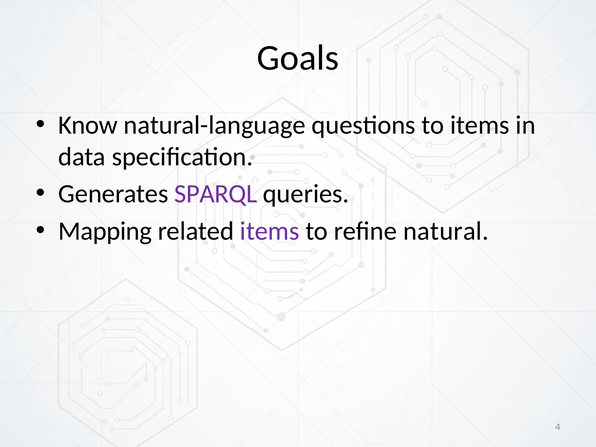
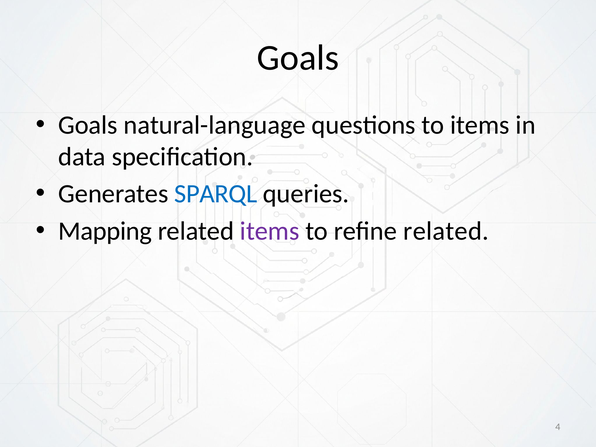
Know at (88, 125): Know -> Goals
SPARQL colour: purple -> blue
refine natural: natural -> related
